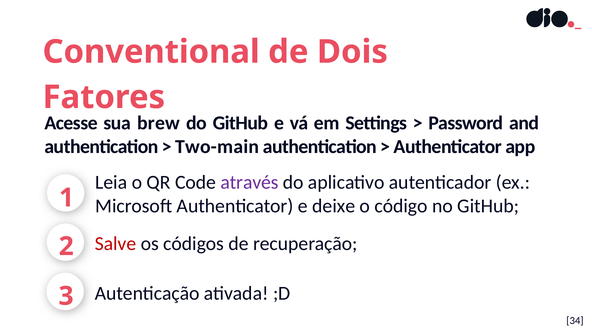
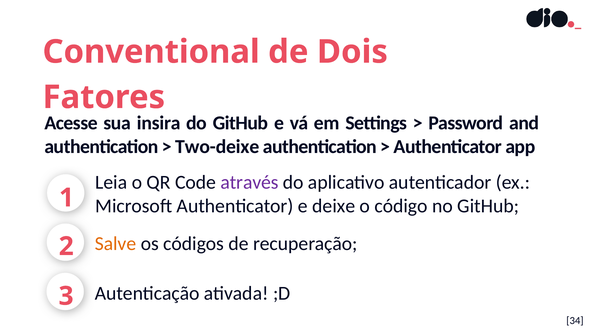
brew: brew -> insira
Two-main: Two-main -> Two-deixe
Salve colour: red -> orange
